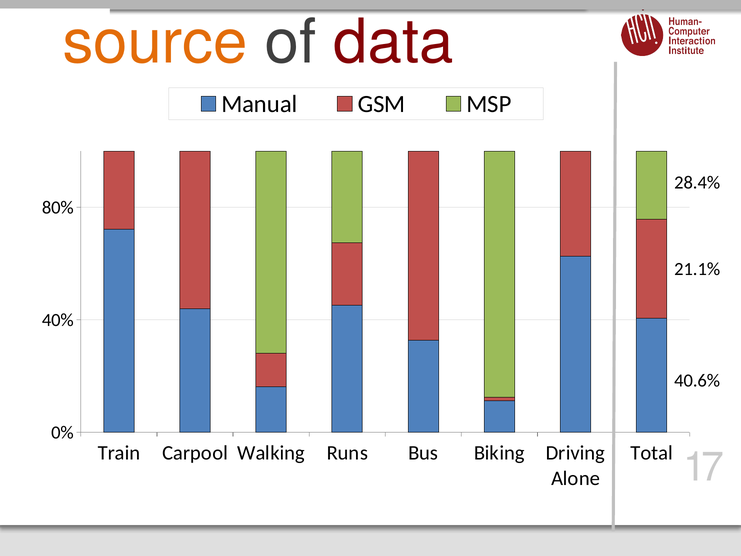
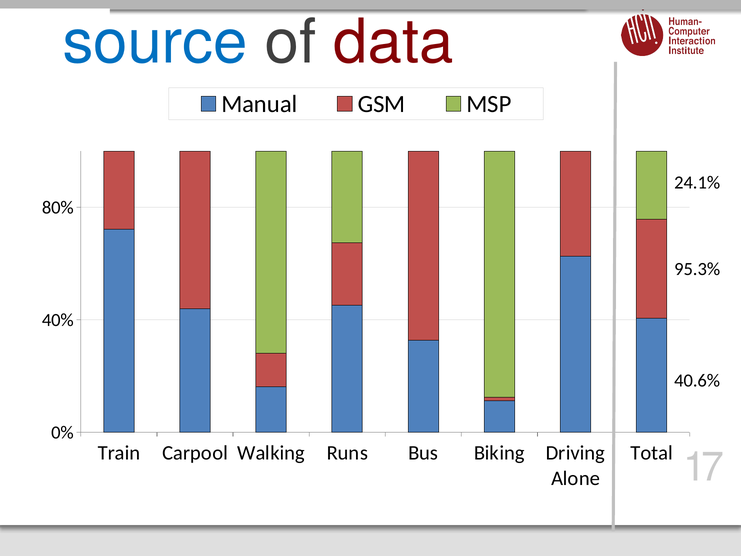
source colour: orange -> blue
28.4%: 28.4% -> 24.1%
21.1%: 21.1% -> 95.3%
